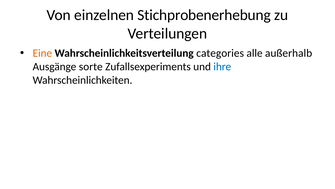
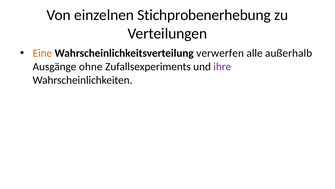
categories: categories -> verwerfen
sorte: sorte -> ohne
ihre colour: blue -> purple
